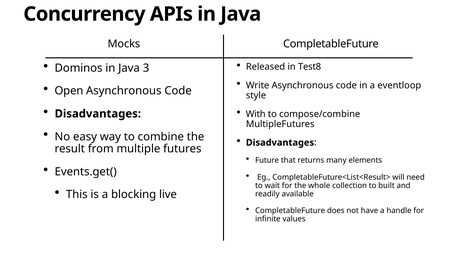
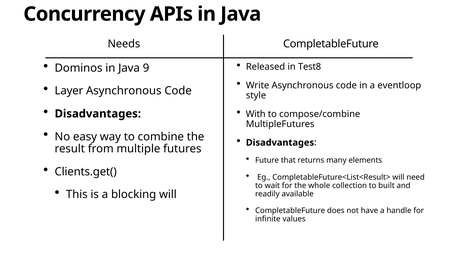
Mocks: Mocks -> Needs
3: 3 -> 9
Open: Open -> Layer
Events.get(: Events.get( -> Clients.get(
blocking live: live -> will
